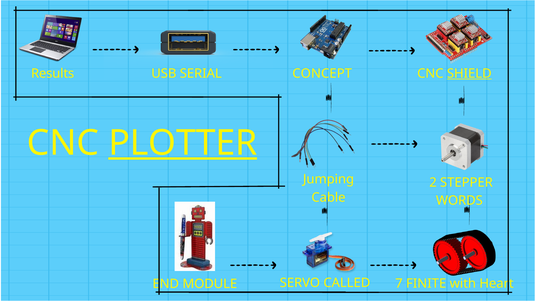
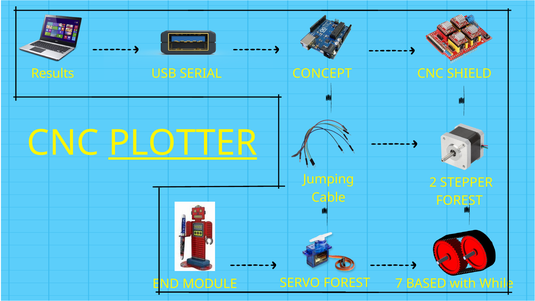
SHIELD underline: present -> none
WORDS at (459, 201): WORDS -> FOREST
SERVO CALLED: CALLED -> FOREST
FINITE: FINITE -> BASED
Heart: Heart -> While
